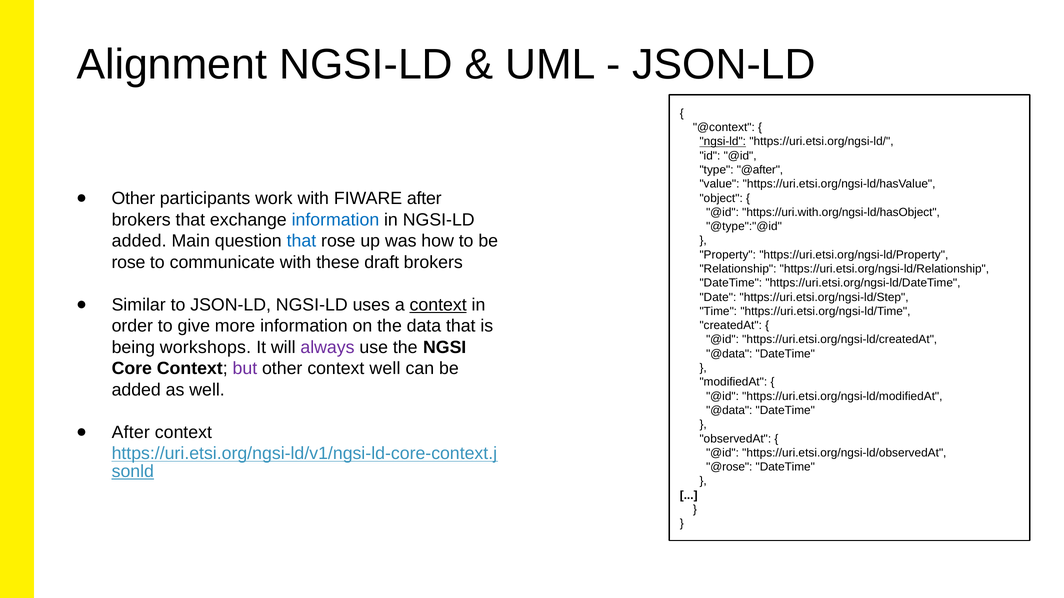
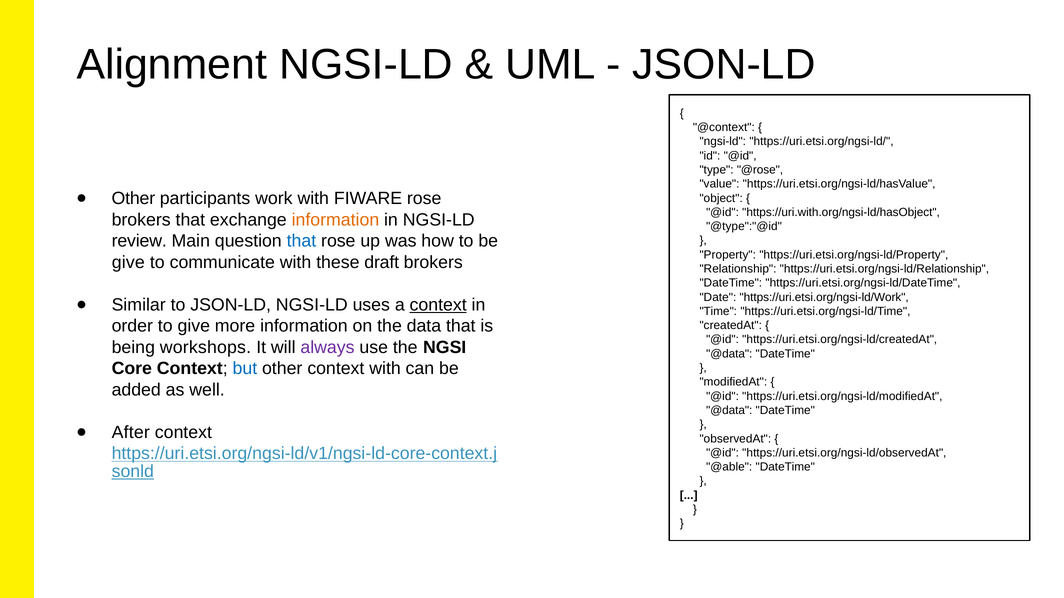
ngsi-ld at (723, 142) underline: present -> none
@after: @after -> @rose
FIWARE after: after -> rose
information at (335, 220) colour: blue -> orange
added at (139, 241): added -> review
rose at (128, 262): rose -> give
https://uri.etsi.org/ngsi-ld/Step: https://uri.etsi.org/ngsi-ld/Step -> https://uri.etsi.org/ngsi-ld/Work
but colour: purple -> blue
context well: well -> with
@rose: @rose -> @able
